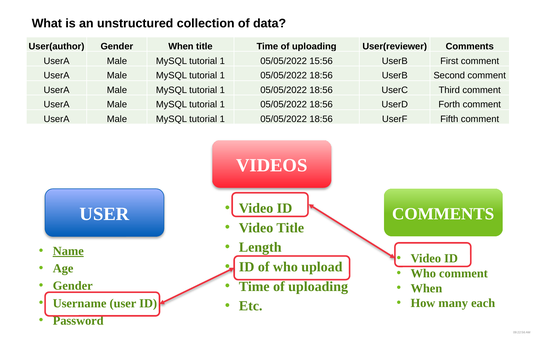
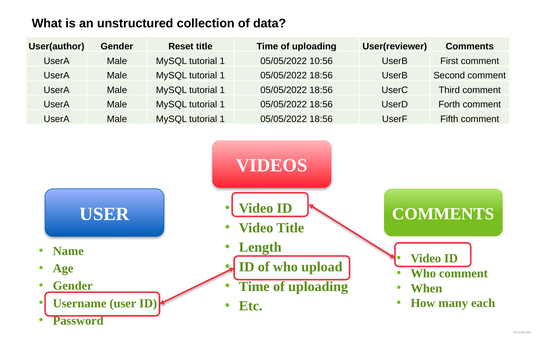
Gender When: When -> Reset
15:56: 15:56 -> 10:56
Name underline: present -> none
